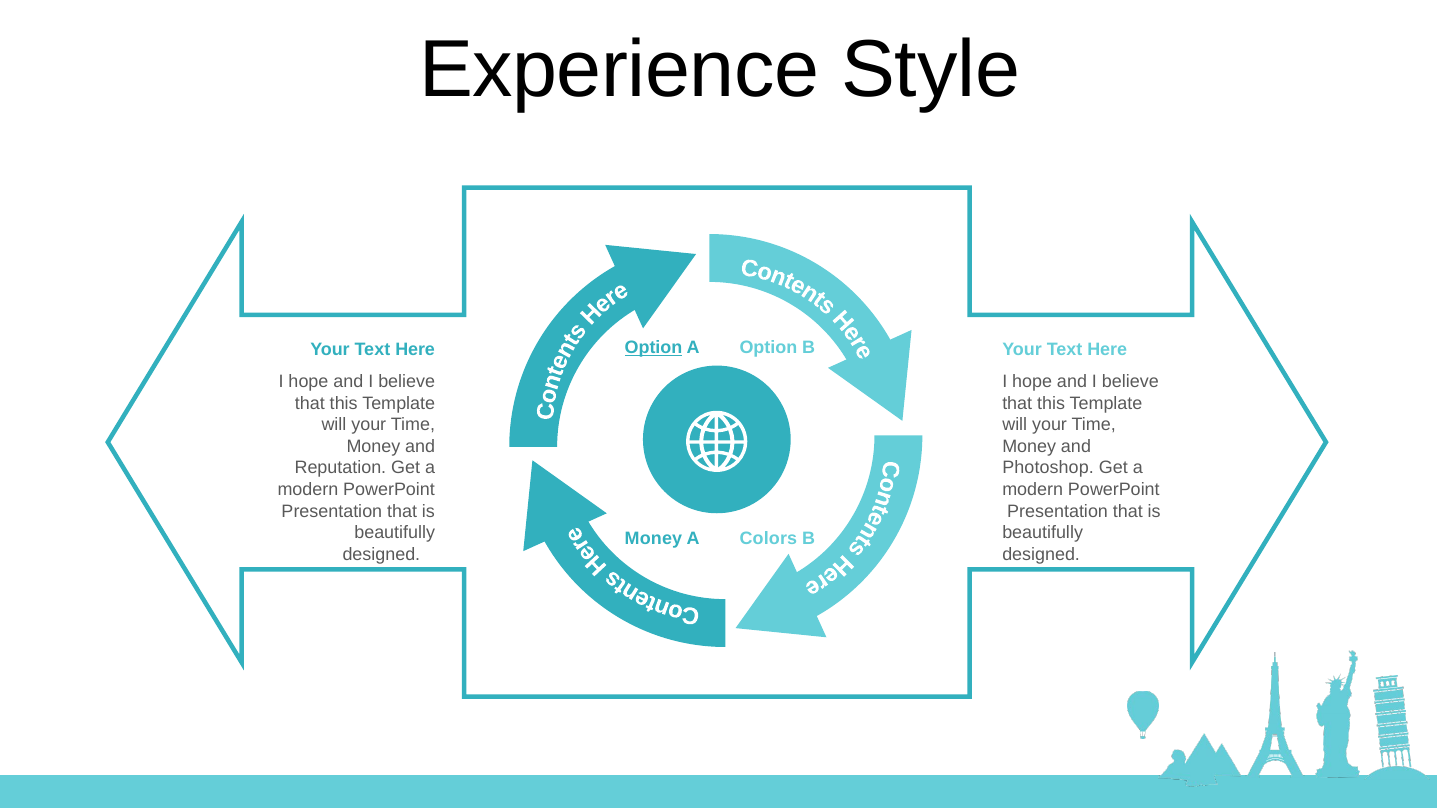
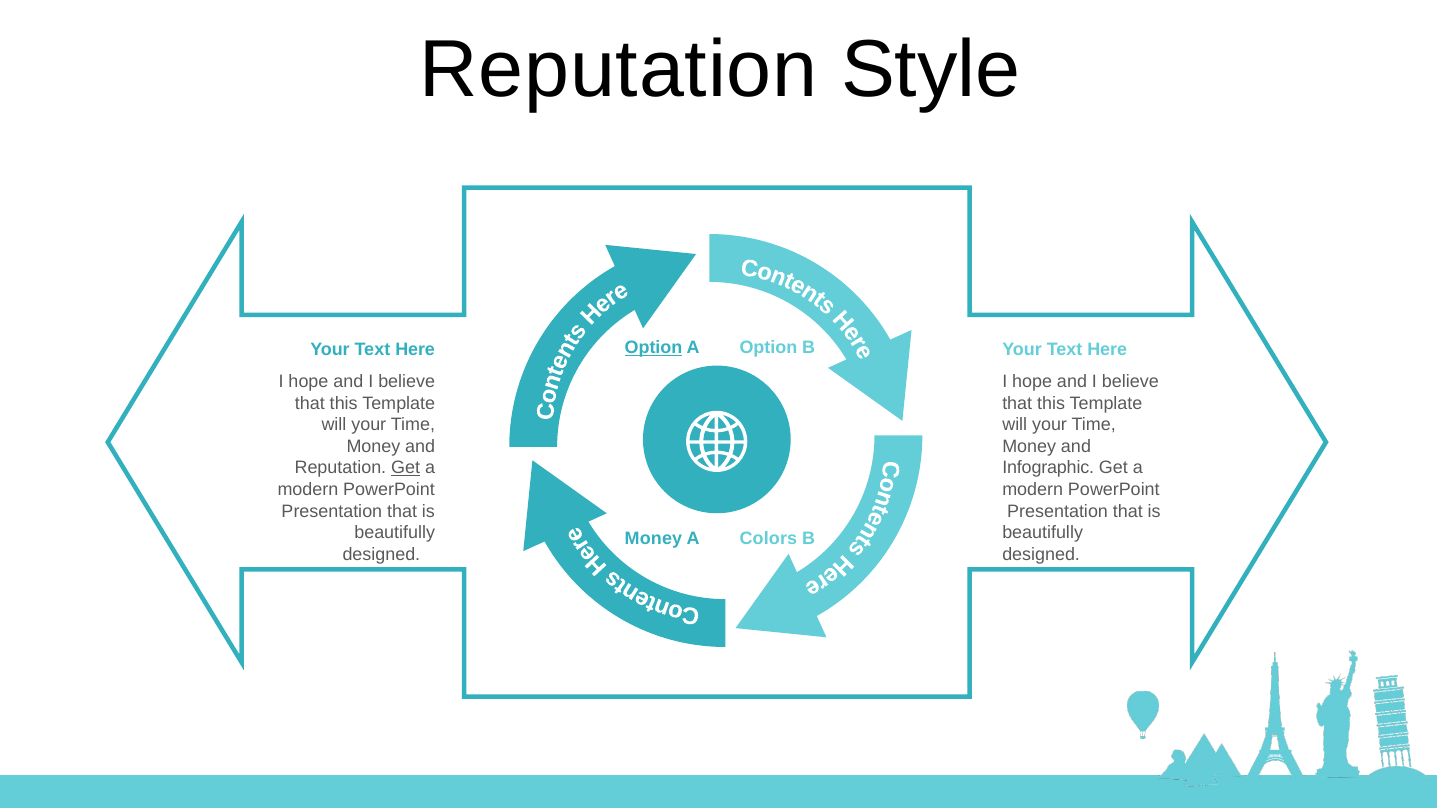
Experience at (619, 70): Experience -> Reputation
Get at (406, 468) underline: none -> present
Photoshop: Photoshop -> Infographic
